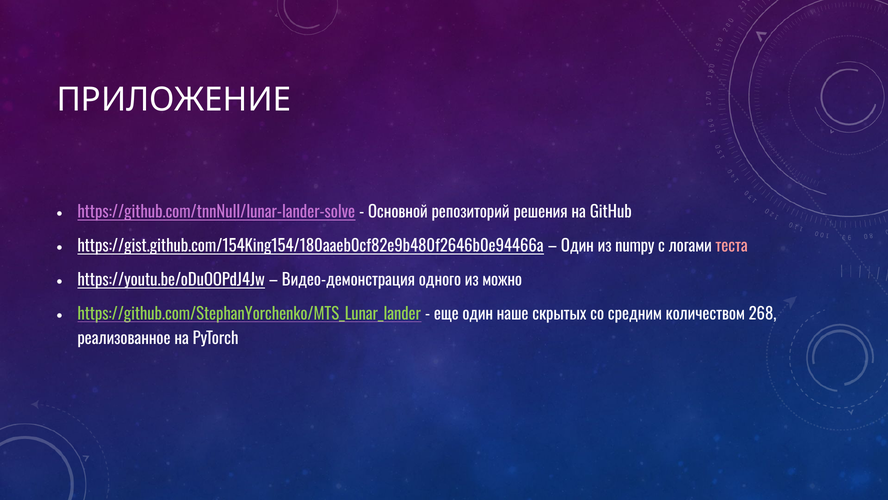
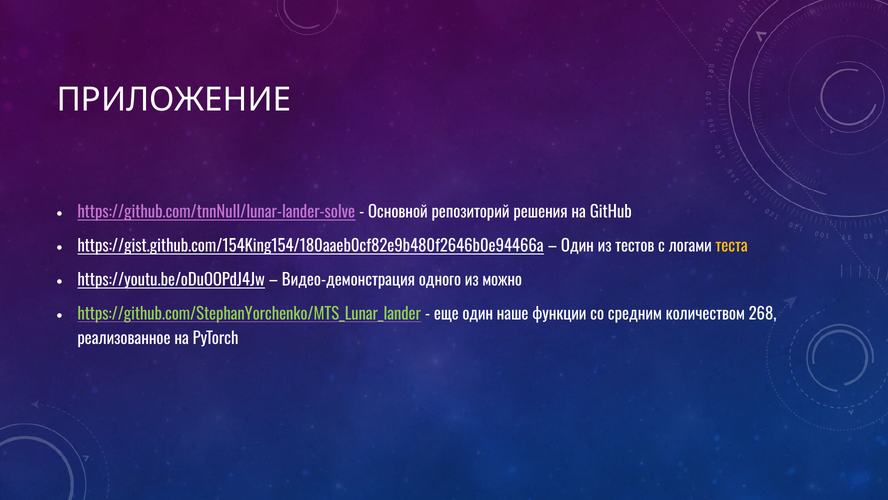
numpy: numpy -> тестов
теста colour: pink -> yellow
скрытых: скрытых -> функции
